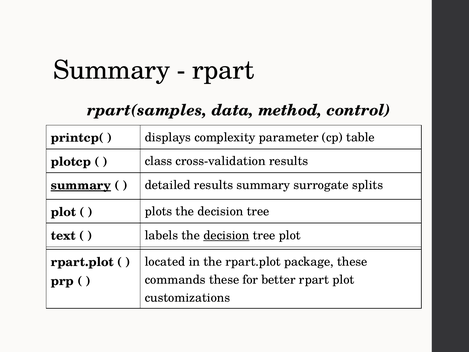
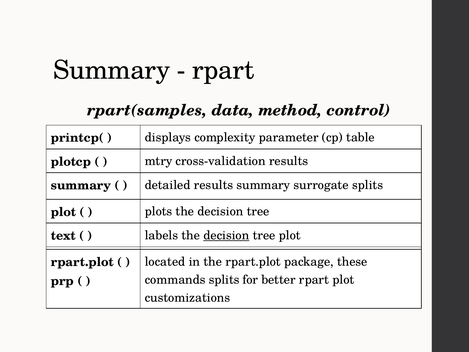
class at (159, 161): class -> mtry
summary at (81, 185) underline: present -> none
commands these: these -> splits
